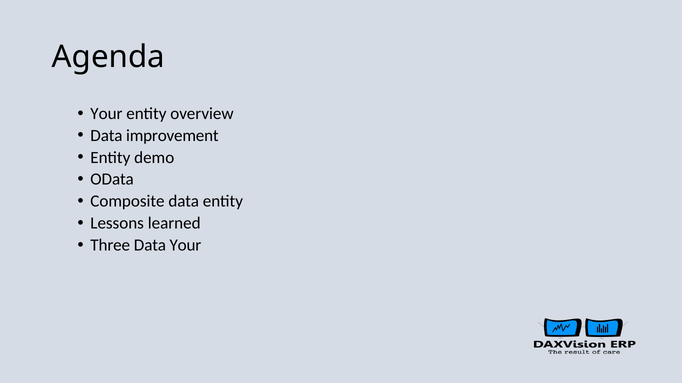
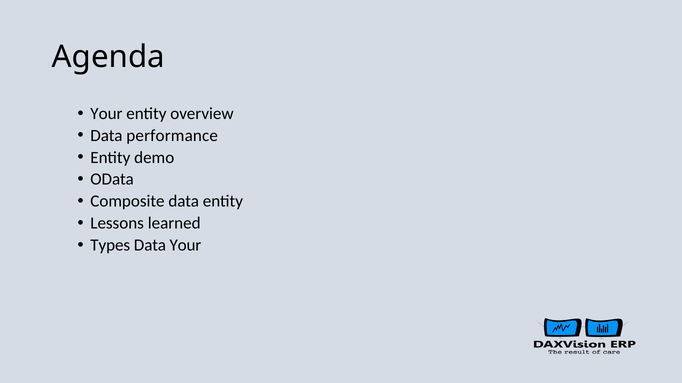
improvement: improvement -> performance
Three: Three -> Types
